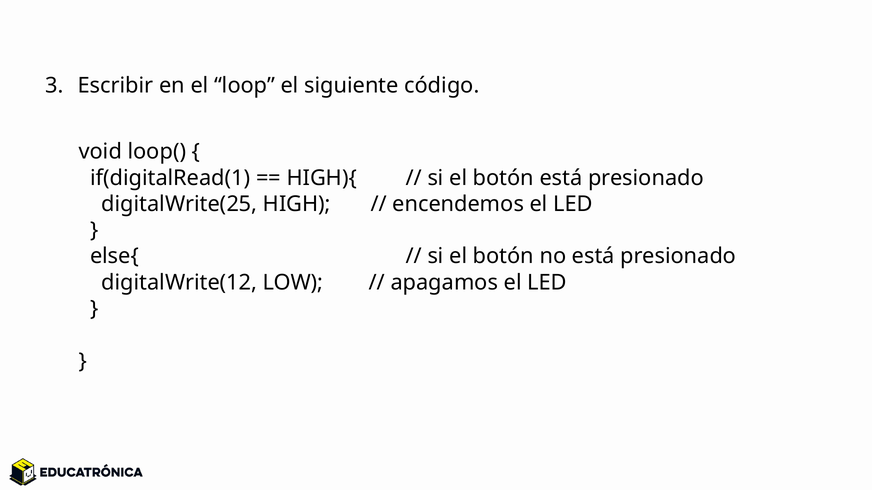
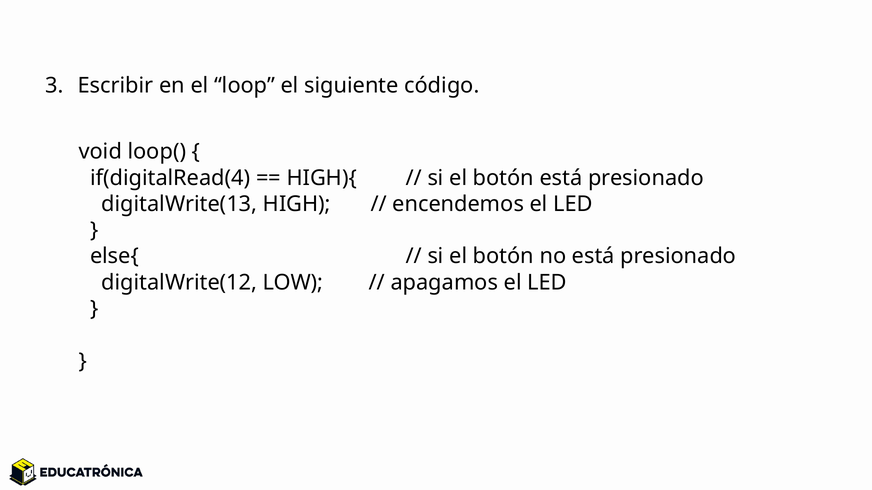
if(digitalRead(1: if(digitalRead(1 -> if(digitalRead(4
digitalWrite(25: digitalWrite(25 -> digitalWrite(13
